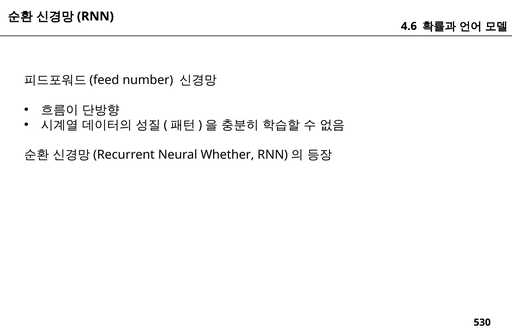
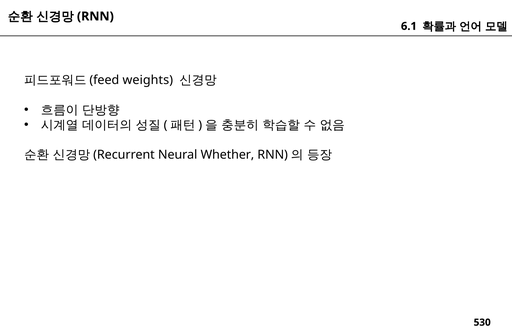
4.6: 4.6 -> 6.1
number: number -> weights
